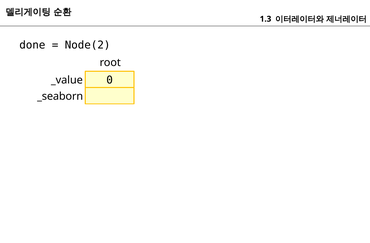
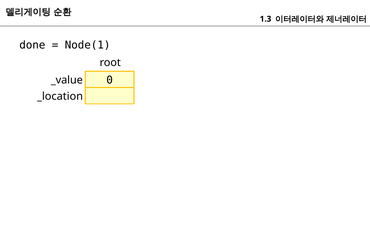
Node(2: Node(2 -> Node(1
_seaborn: _seaborn -> _location
